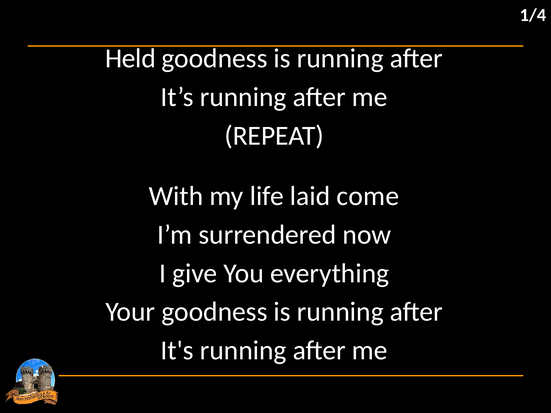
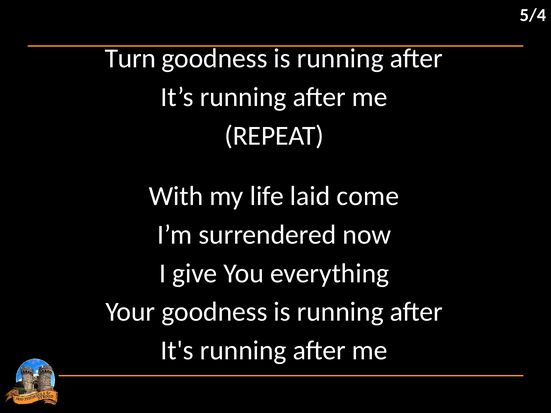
1/4: 1/4 -> 5/4
Held: Held -> Turn
